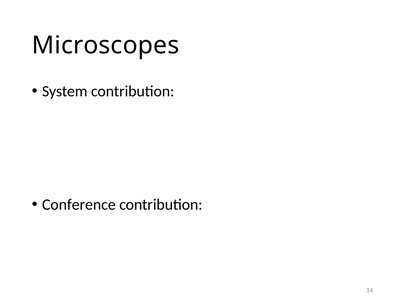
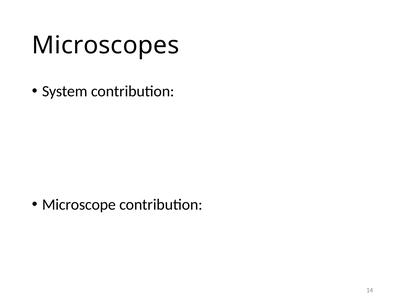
Conference: Conference -> Microscope
